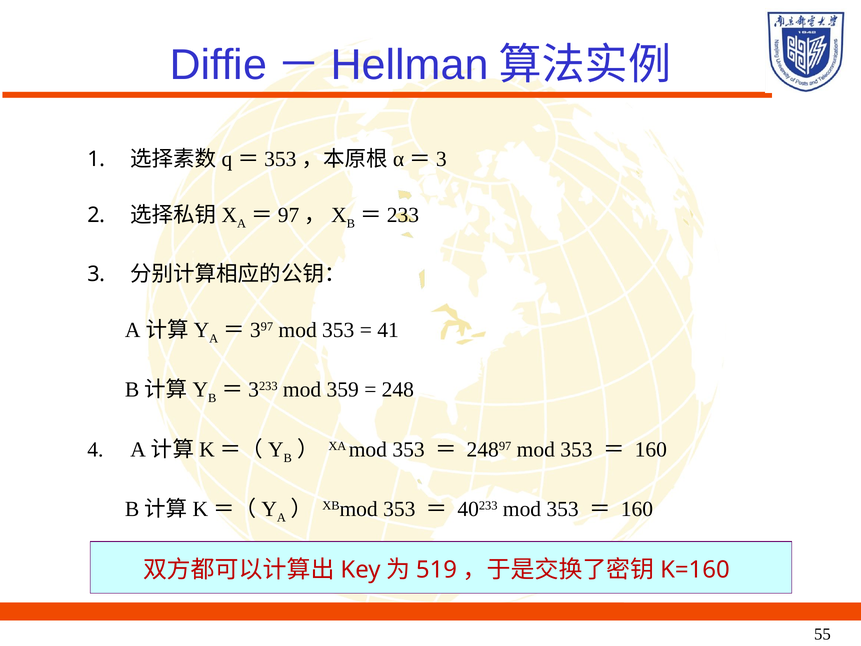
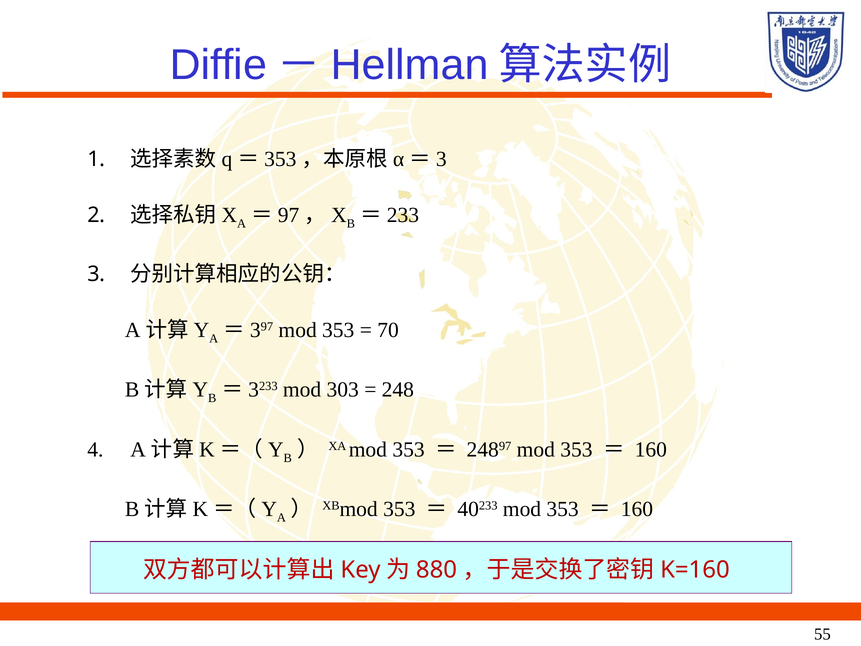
41: 41 -> 70
359: 359 -> 303
519: 519 -> 880
